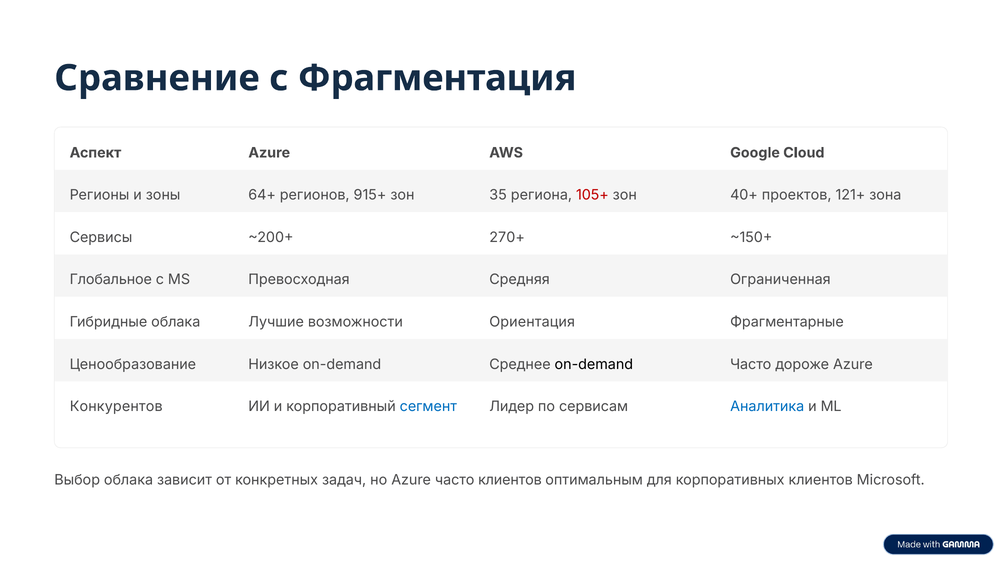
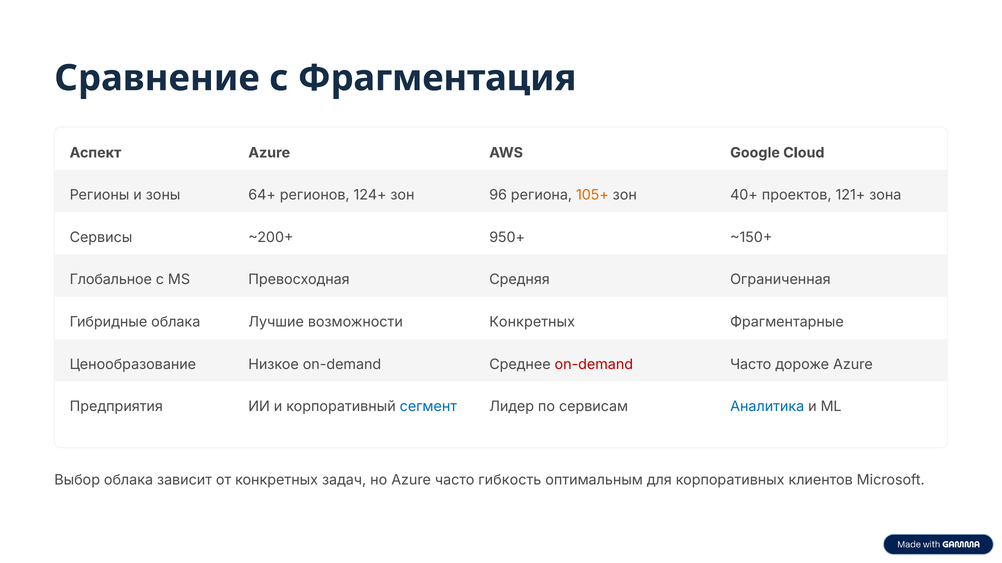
915+: 915+ -> 124+
35: 35 -> 96
105+ colour: red -> orange
270+: 270+ -> 950+
возможности Ориентация: Ориентация -> Конкретных
on-demand at (594, 365) colour: black -> red
Конкурентов: Конкурентов -> Предприятия
часто клиентов: клиентов -> гибкость
